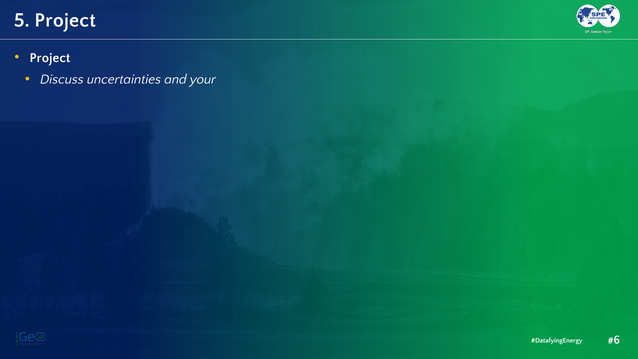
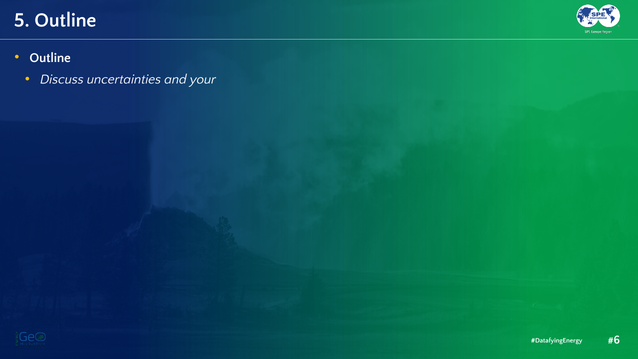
5 Project: Project -> Outline
Project at (50, 58): Project -> Outline
